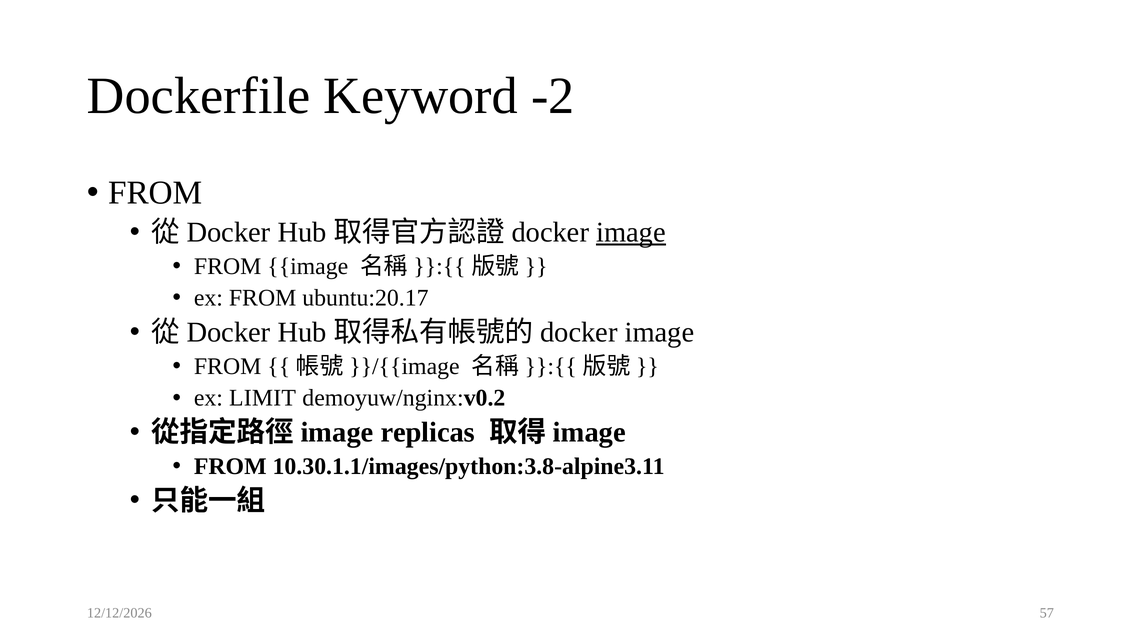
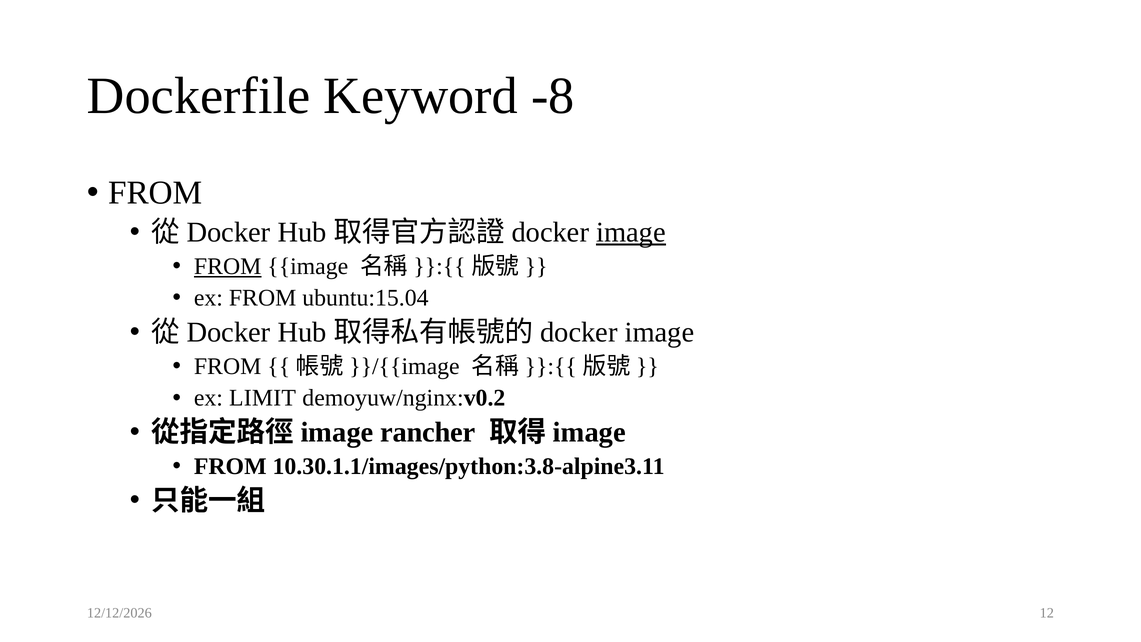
-2: -2 -> -8
FROM at (228, 266) underline: none -> present
ubuntu:20.17: ubuntu:20.17 -> ubuntu:15.04
replicas: replicas -> rancher
57: 57 -> 12
